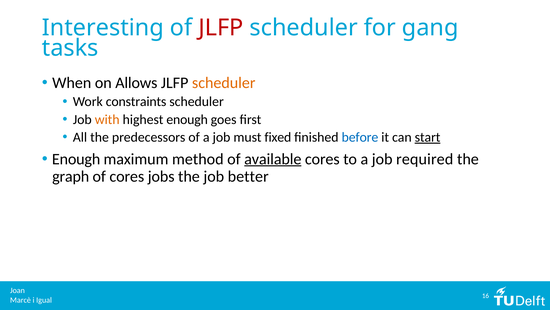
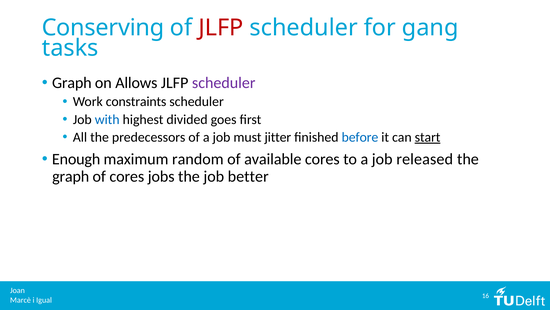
Interesting: Interesting -> Conserving
When at (72, 83): When -> Graph
scheduler at (224, 83) colour: orange -> purple
with colour: orange -> blue
highest enough: enough -> divided
fixed: fixed -> jitter
method: method -> random
available underline: present -> none
required: required -> released
